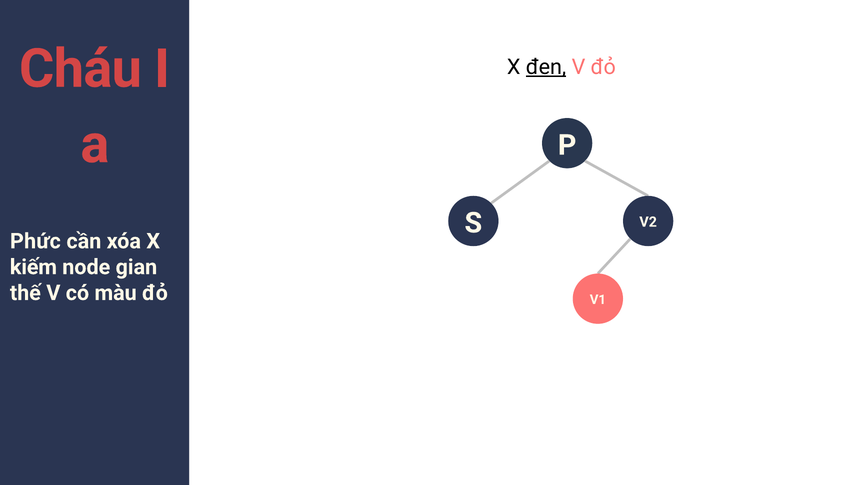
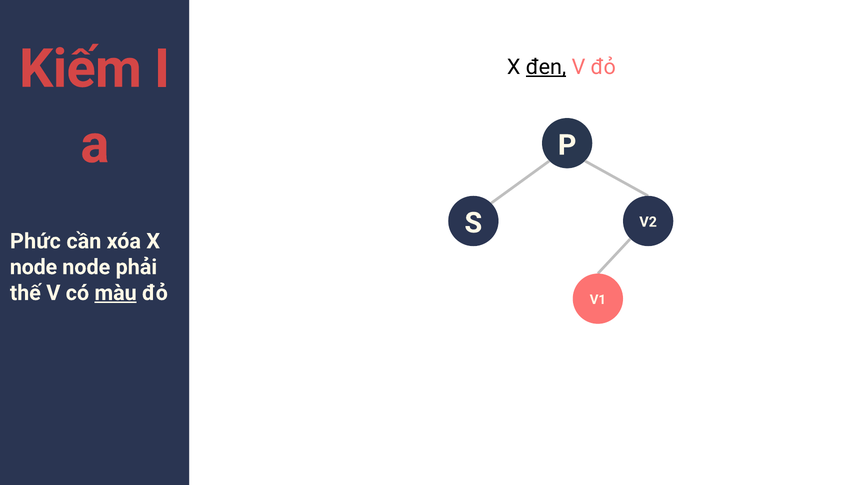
Cháu: Cháu -> Kiếm
kiếm at (33, 267): kiếm -> node
gian: gian -> phải
màu underline: none -> present
